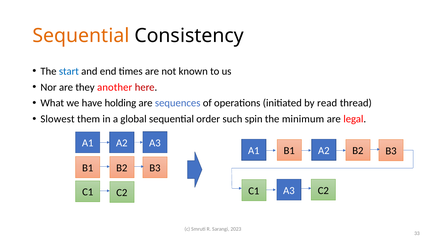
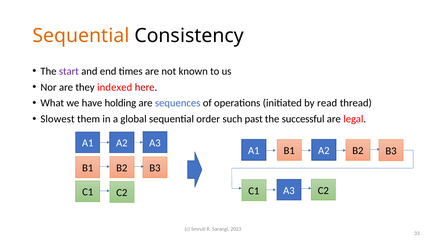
start colour: blue -> purple
another: another -> indexed
spin: spin -> past
minimum: minimum -> successful
